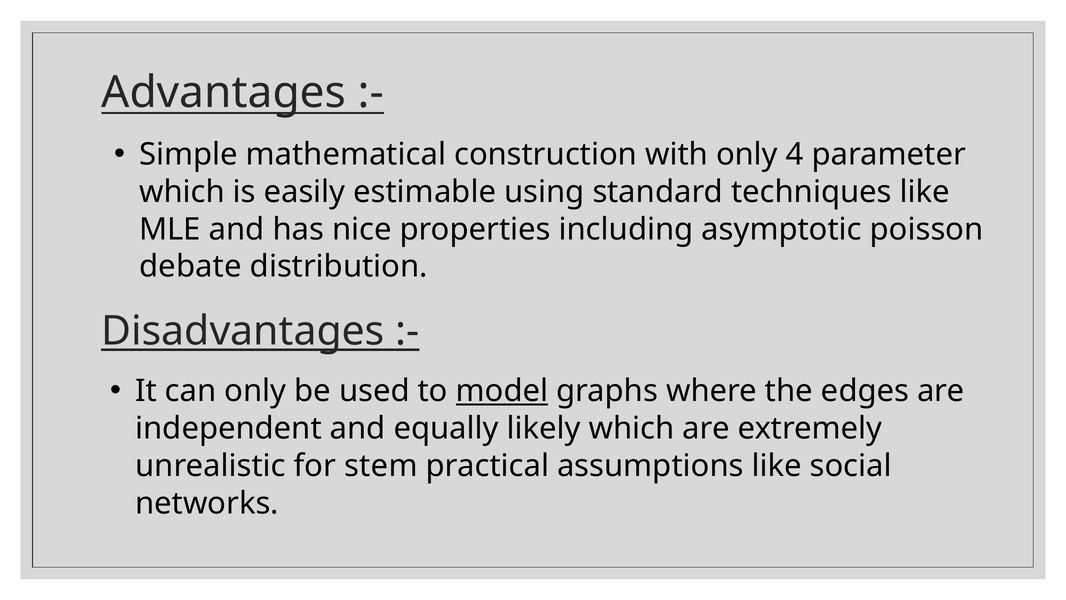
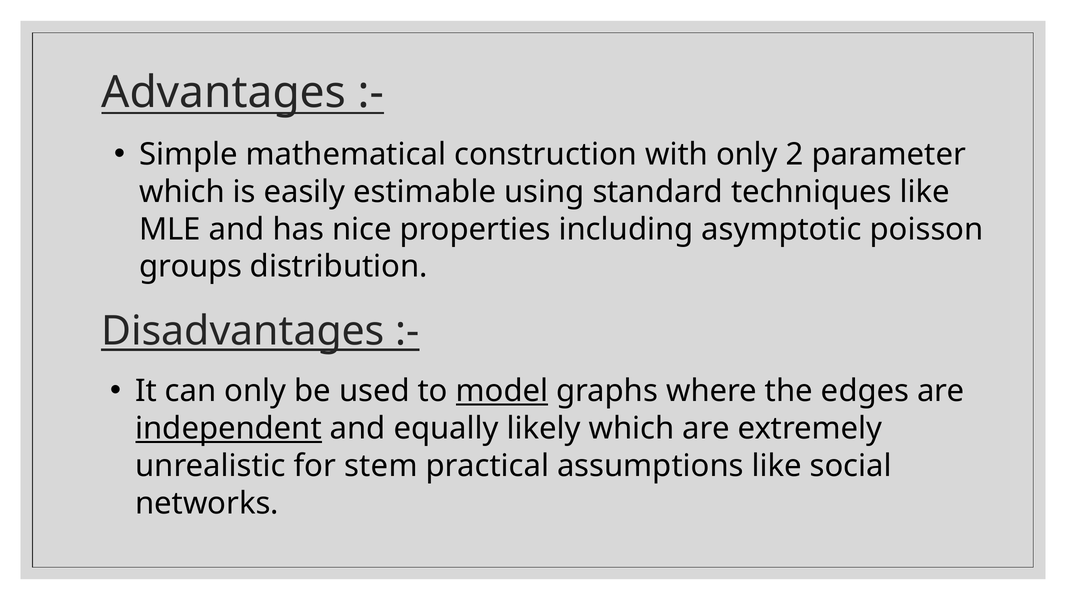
4: 4 -> 2
debate: debate -> groups
independent underline: none -> present
